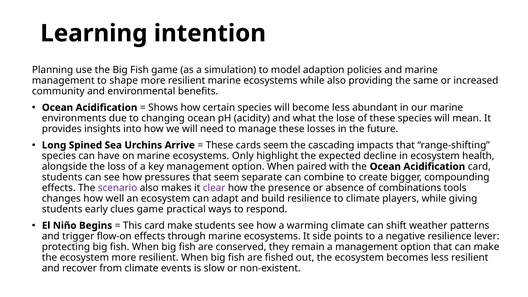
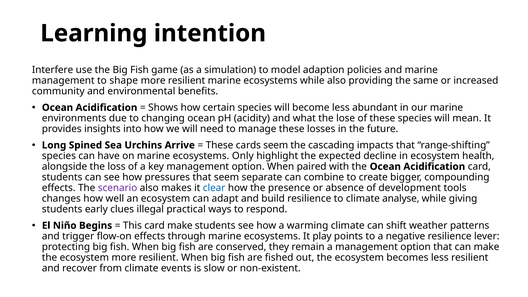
Planning: Planning -> Interfere
clear colour: purple -> blue
combinations: combinations -> development
players: players -> analyse
clues game: game -> illegal
side: side -> play
